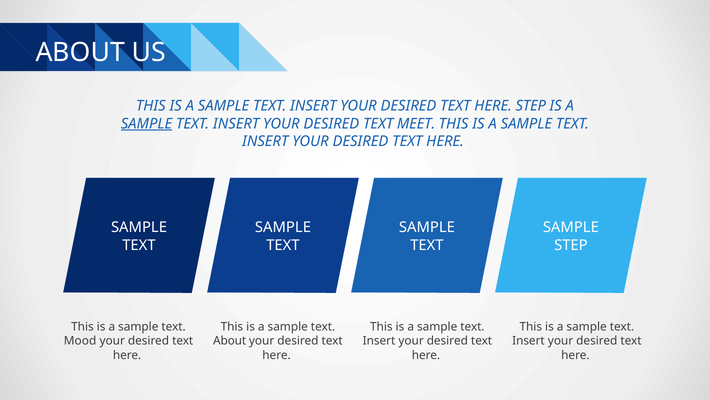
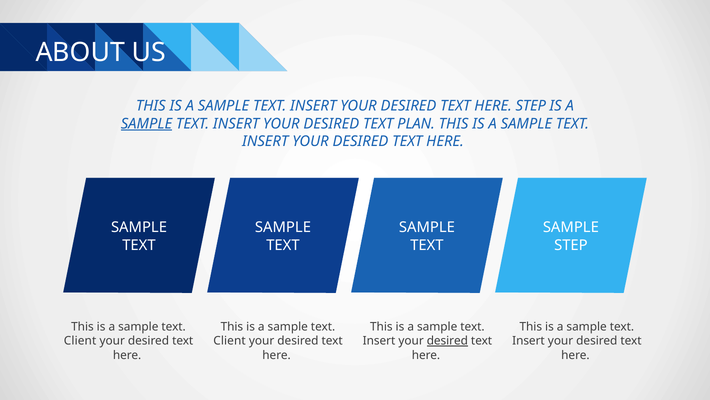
MEET: MEET -> PLAN
Mood at (80, 340): Mood -> Client
About at (230, 340): About -> Client
desired at (447, 340) underline: none -> present
